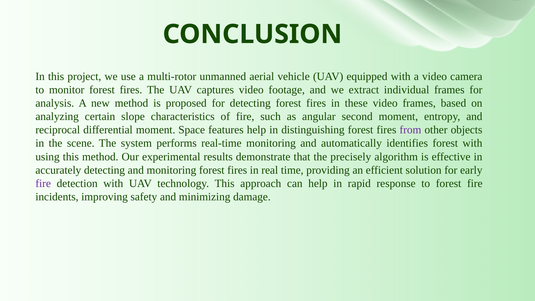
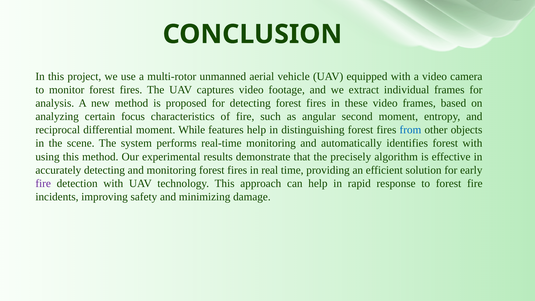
slope: slope -> focus
Space: Space -> While
from colour: purple -> blue
